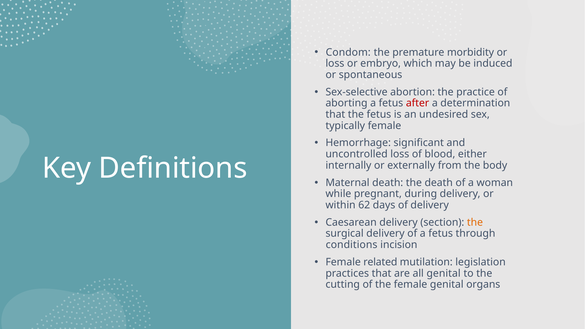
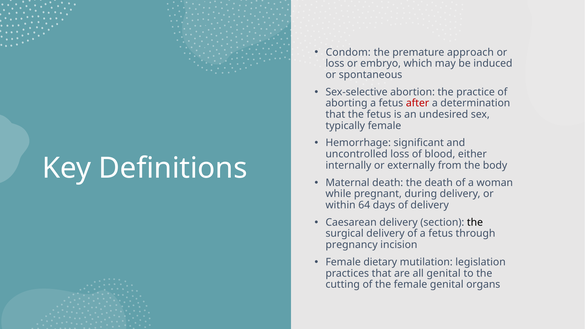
morbidity: morbidity -> approach
62: 62 -> 64
the at (475, 222) colour: orange -> black
conditions: conditions -> pregnancy
related: related -> dietary
